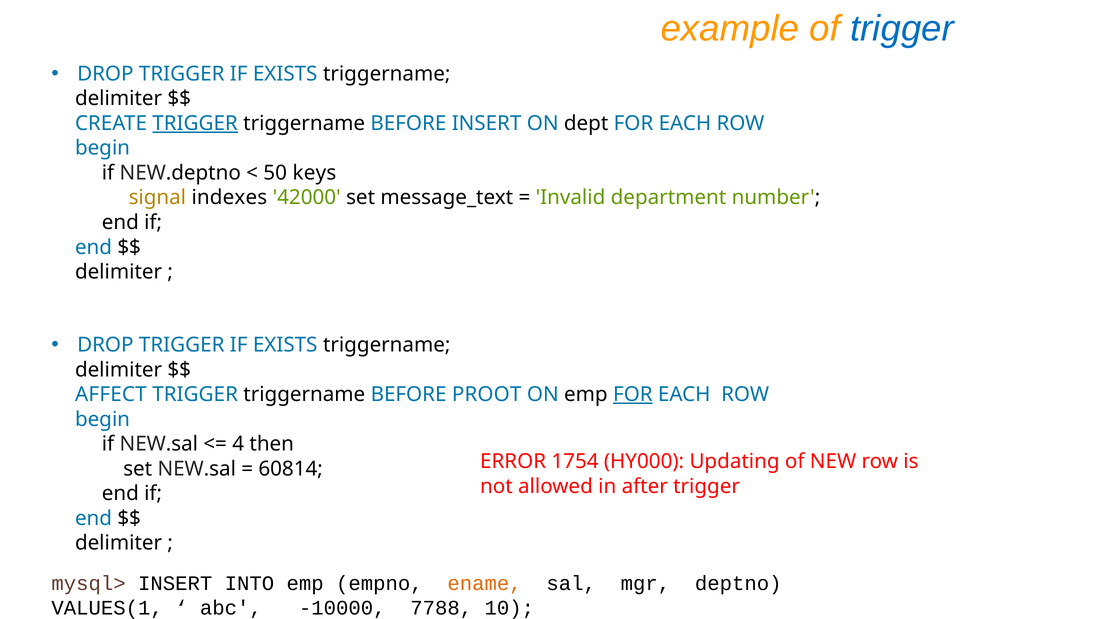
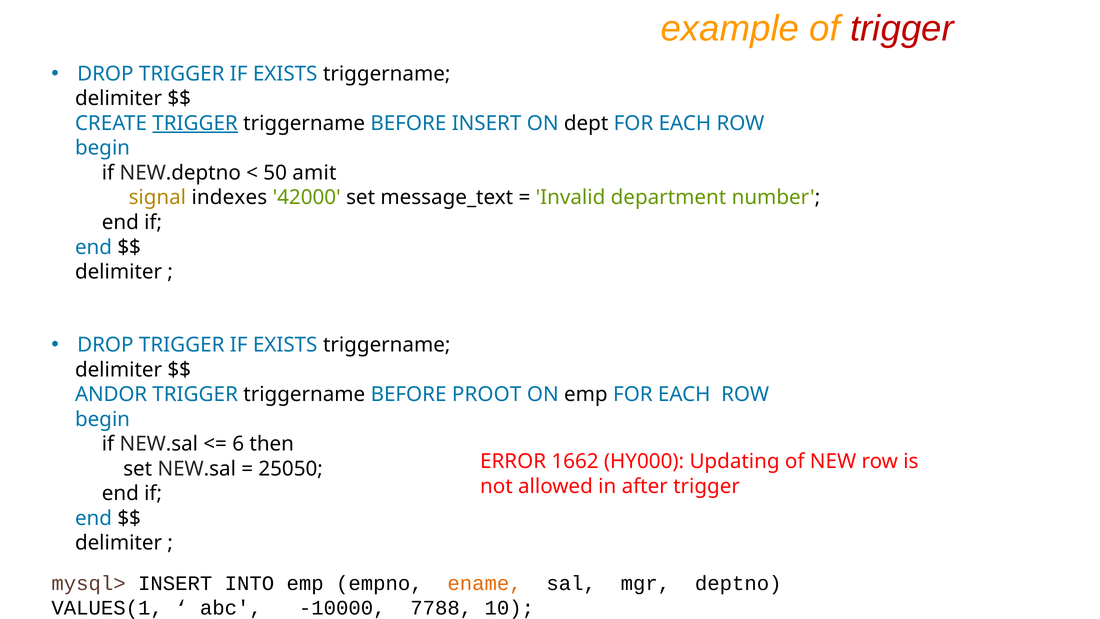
trigger at (902, 29) colour: blue -> red
keys: keys -> amit
AFFECT: AFFECT -> ANDOR
FOR at (633, 394) underline: present -> none
4: 4 -> 6
1754: 1754 -> 1662
60814: 60814 -> 25050
